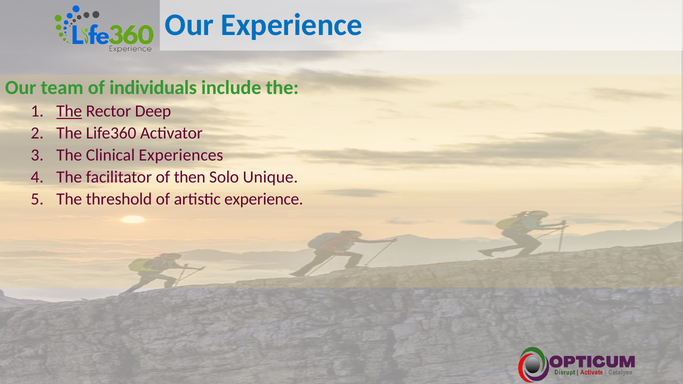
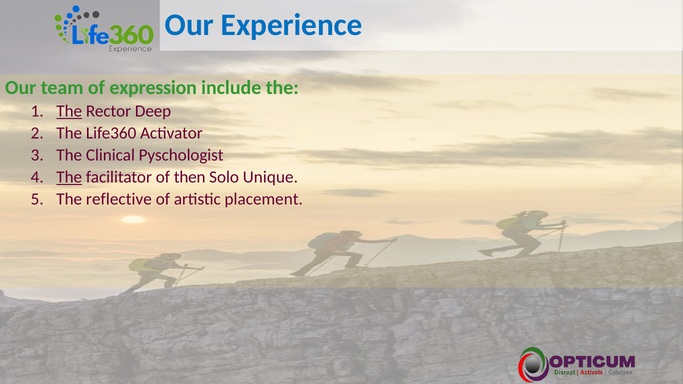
individuals: individuals -> expression
Experiences: Experiences -> Pyschologist
The at (69, 177) underline: none -> present
threshold: threshold -> reflective
artistic experience: experience -> placement
